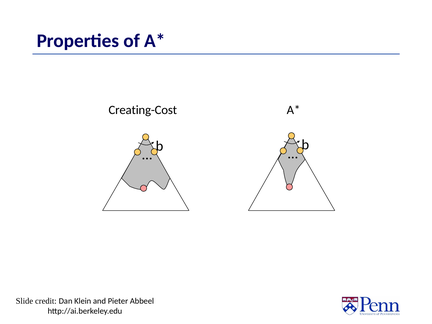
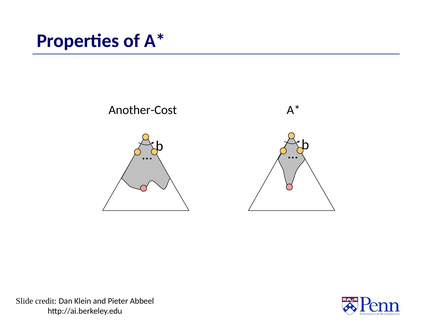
Creating-Cost: Creating-Cost -> Another-Cost
